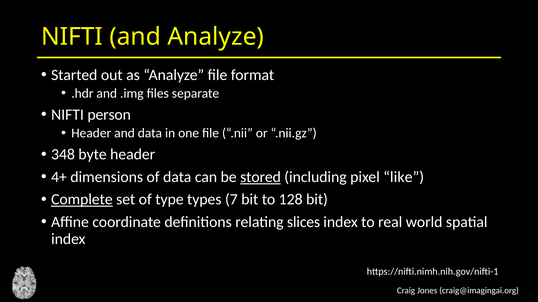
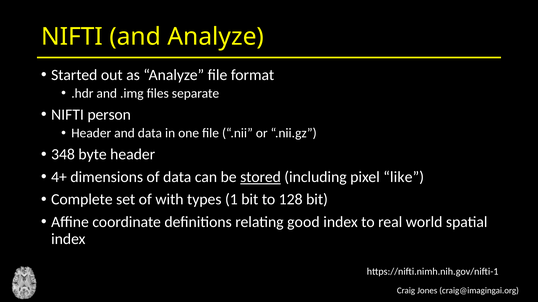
Complete underline: present -> none
type: type -> with
7: 7 -> 1
slices: slices -> good
